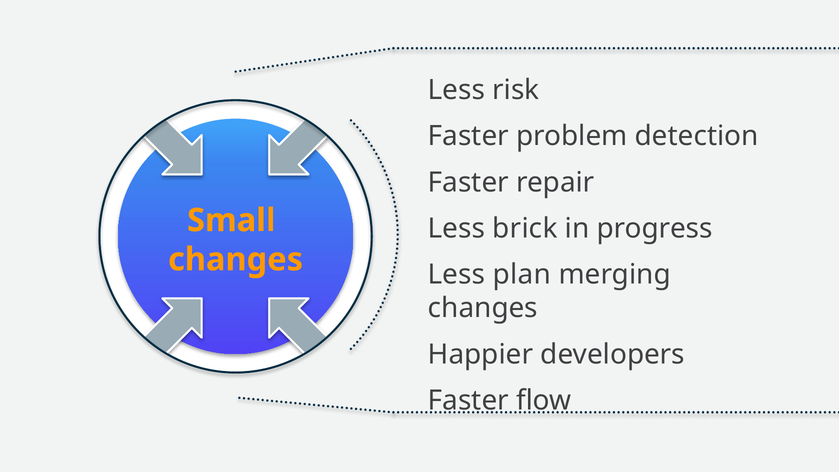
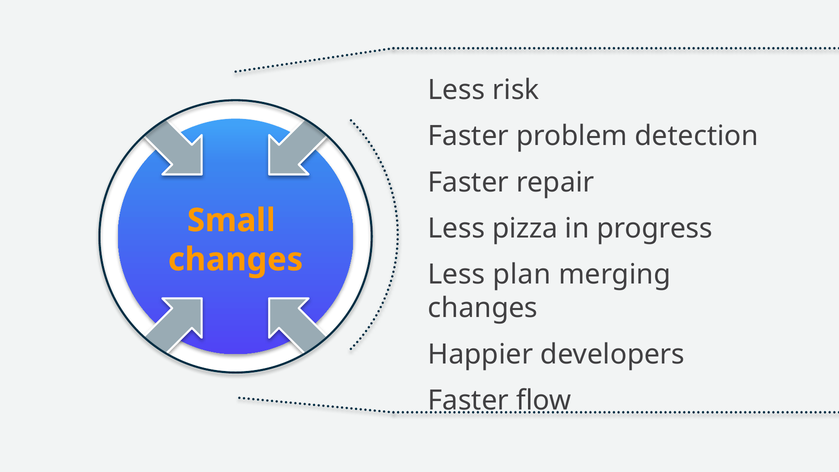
brick: brick -> pizza
